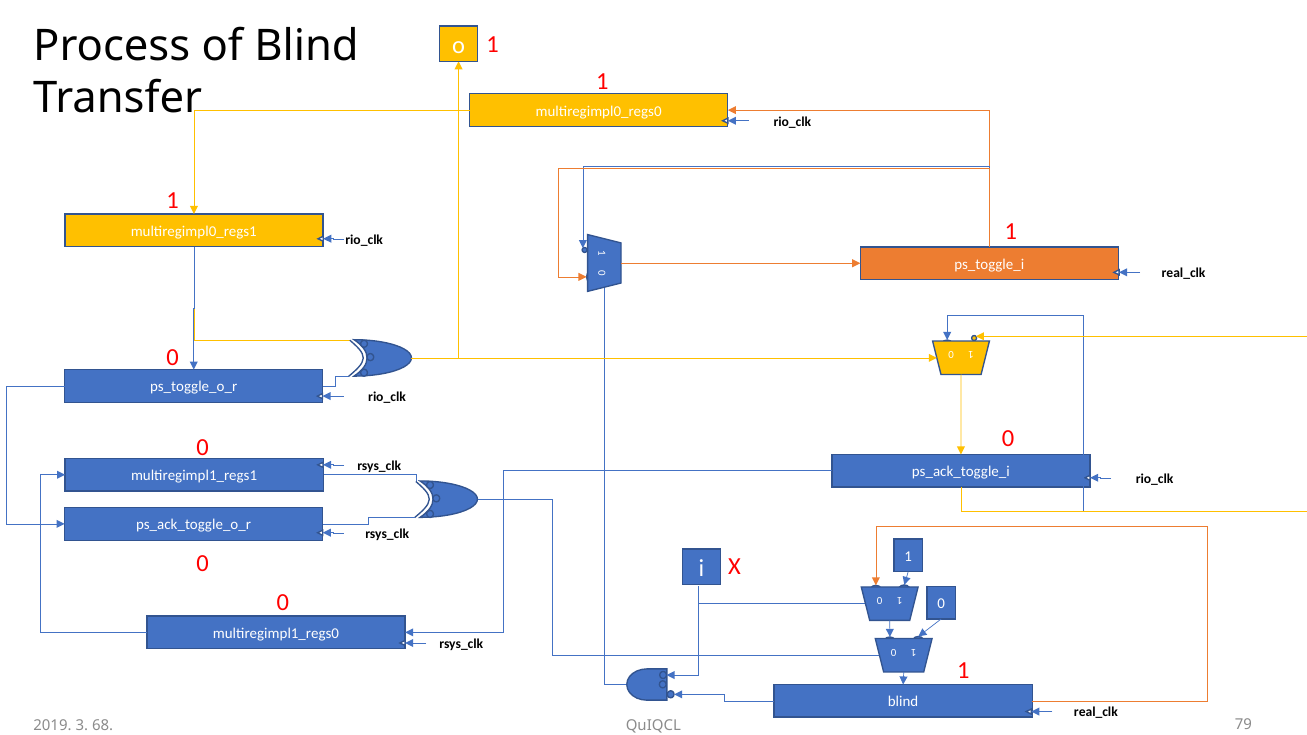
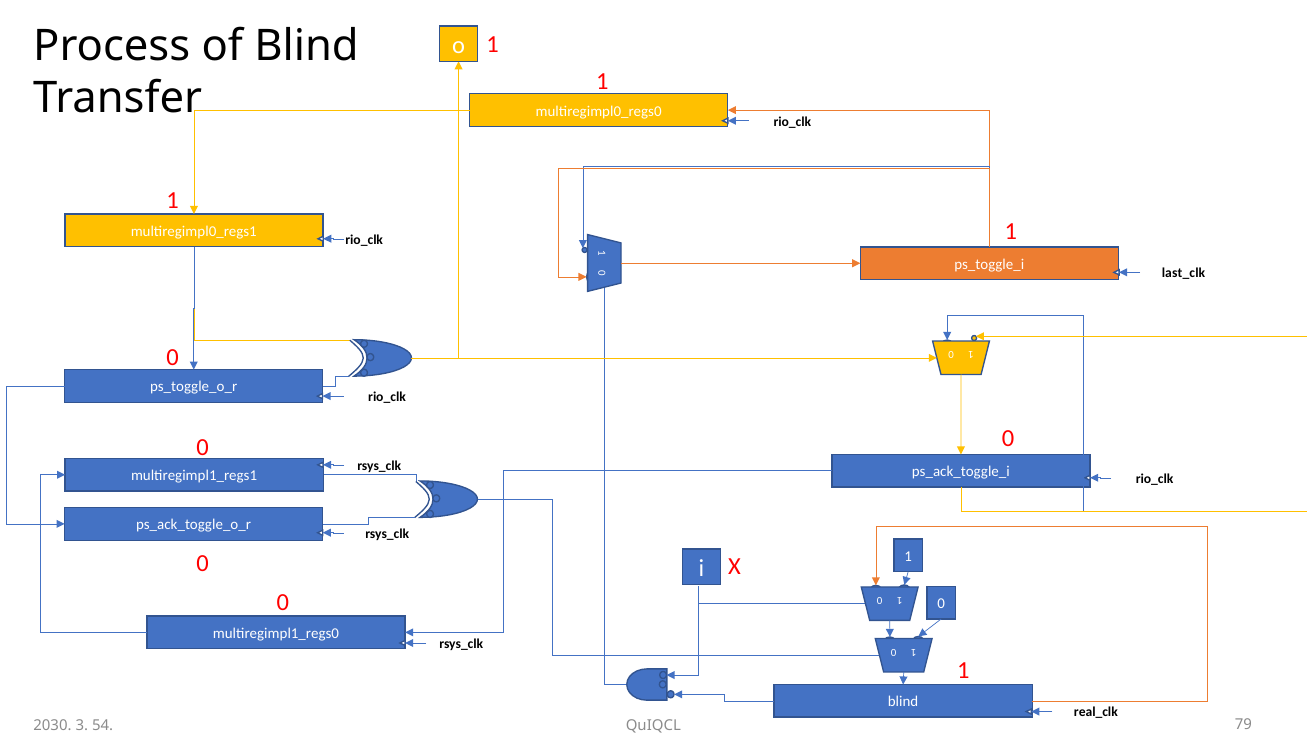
real_clk at (1184, 273): real_clk -> last_clk
2019: 2019 -> 2030
68: 68 -> 54
